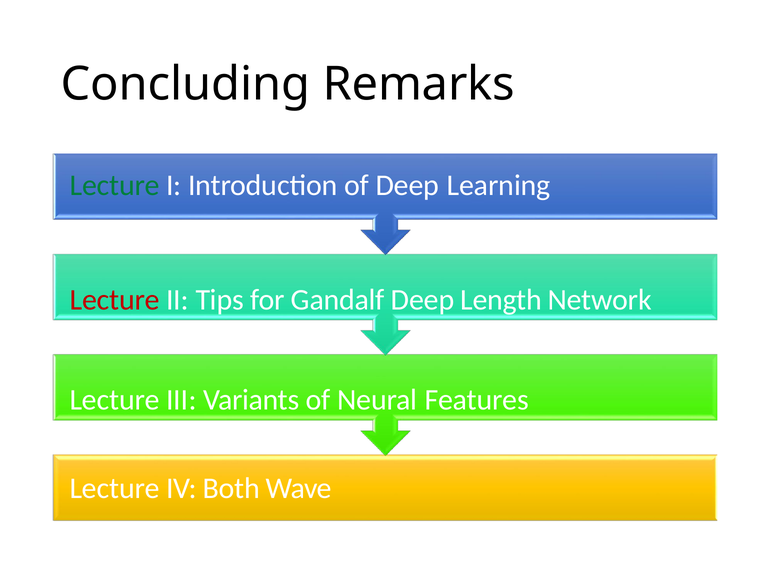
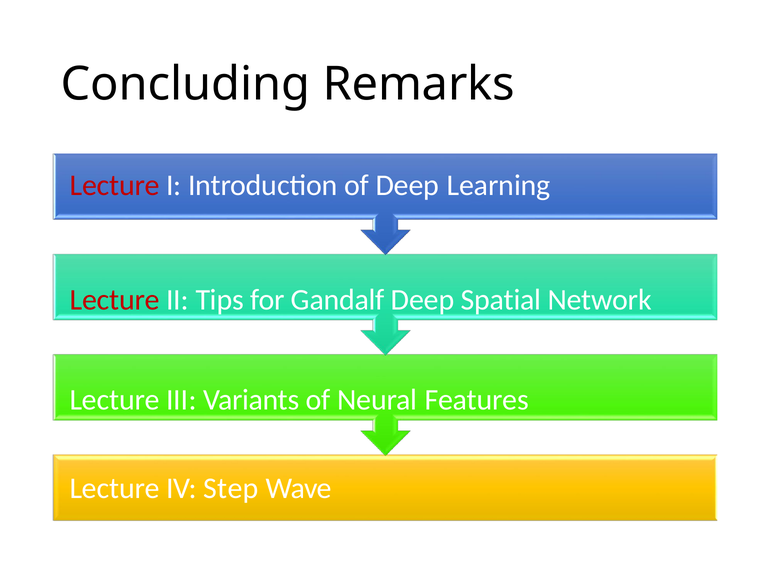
Lecture at (115, 185) colour: green -> red
Length: Length -> Spatial
Both: Both -> Step
